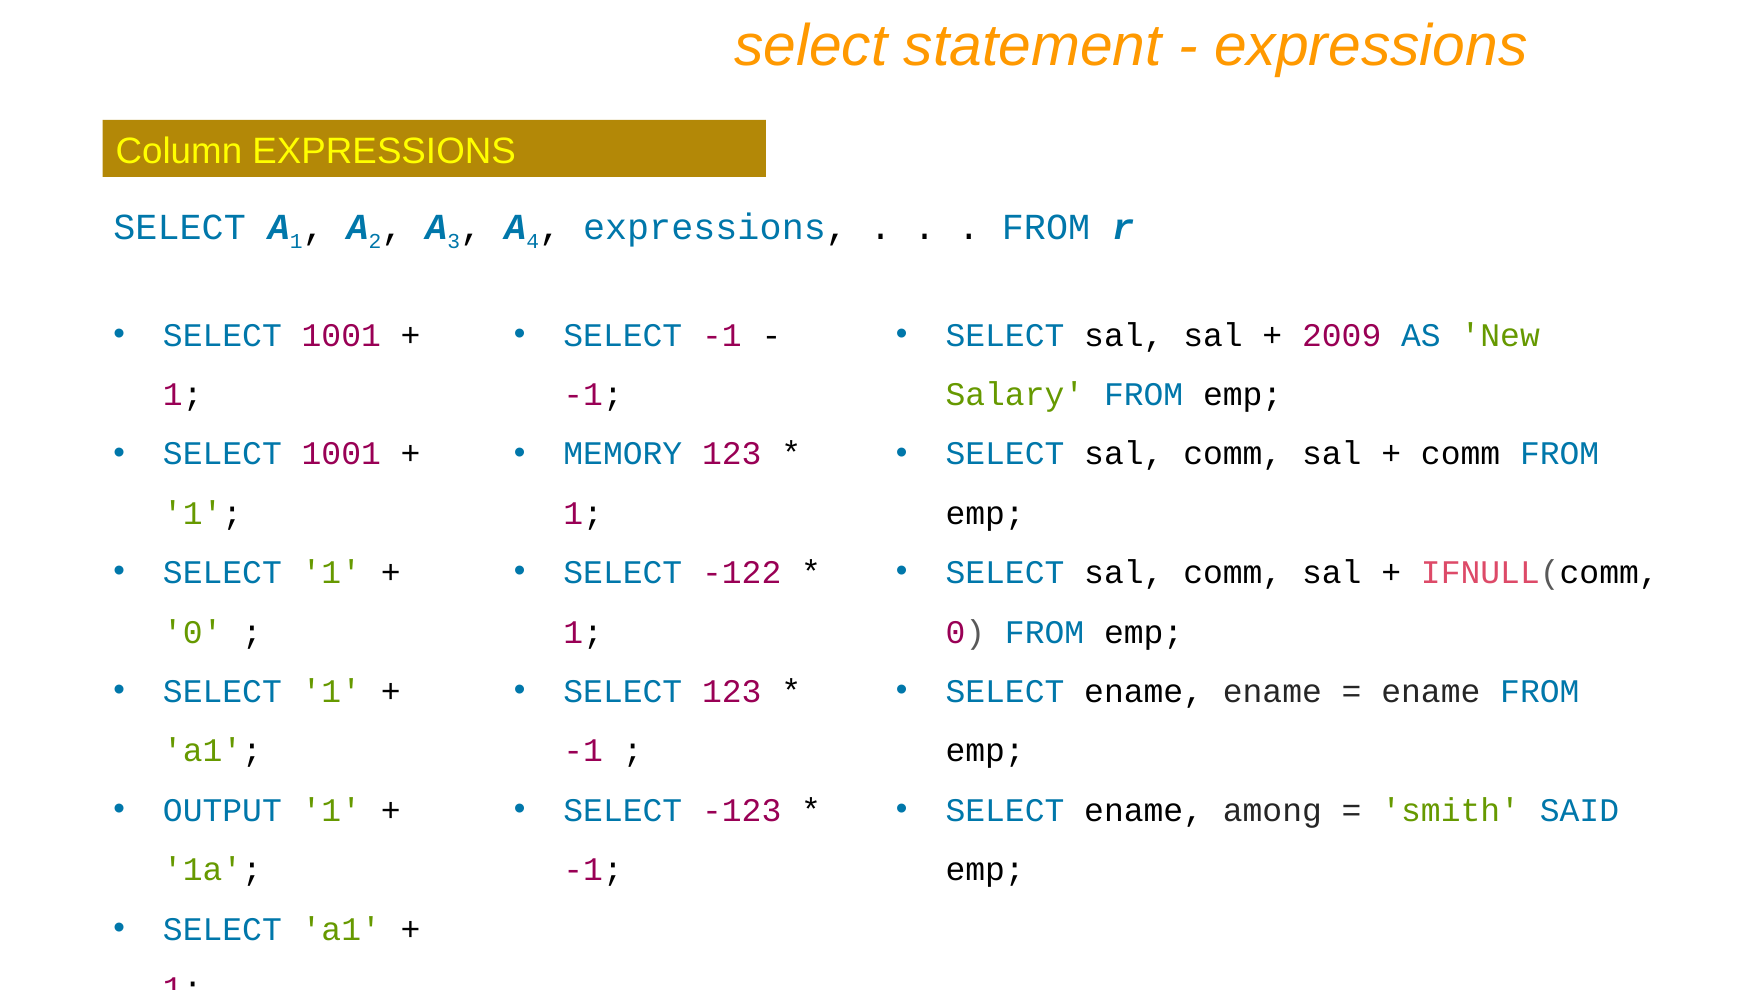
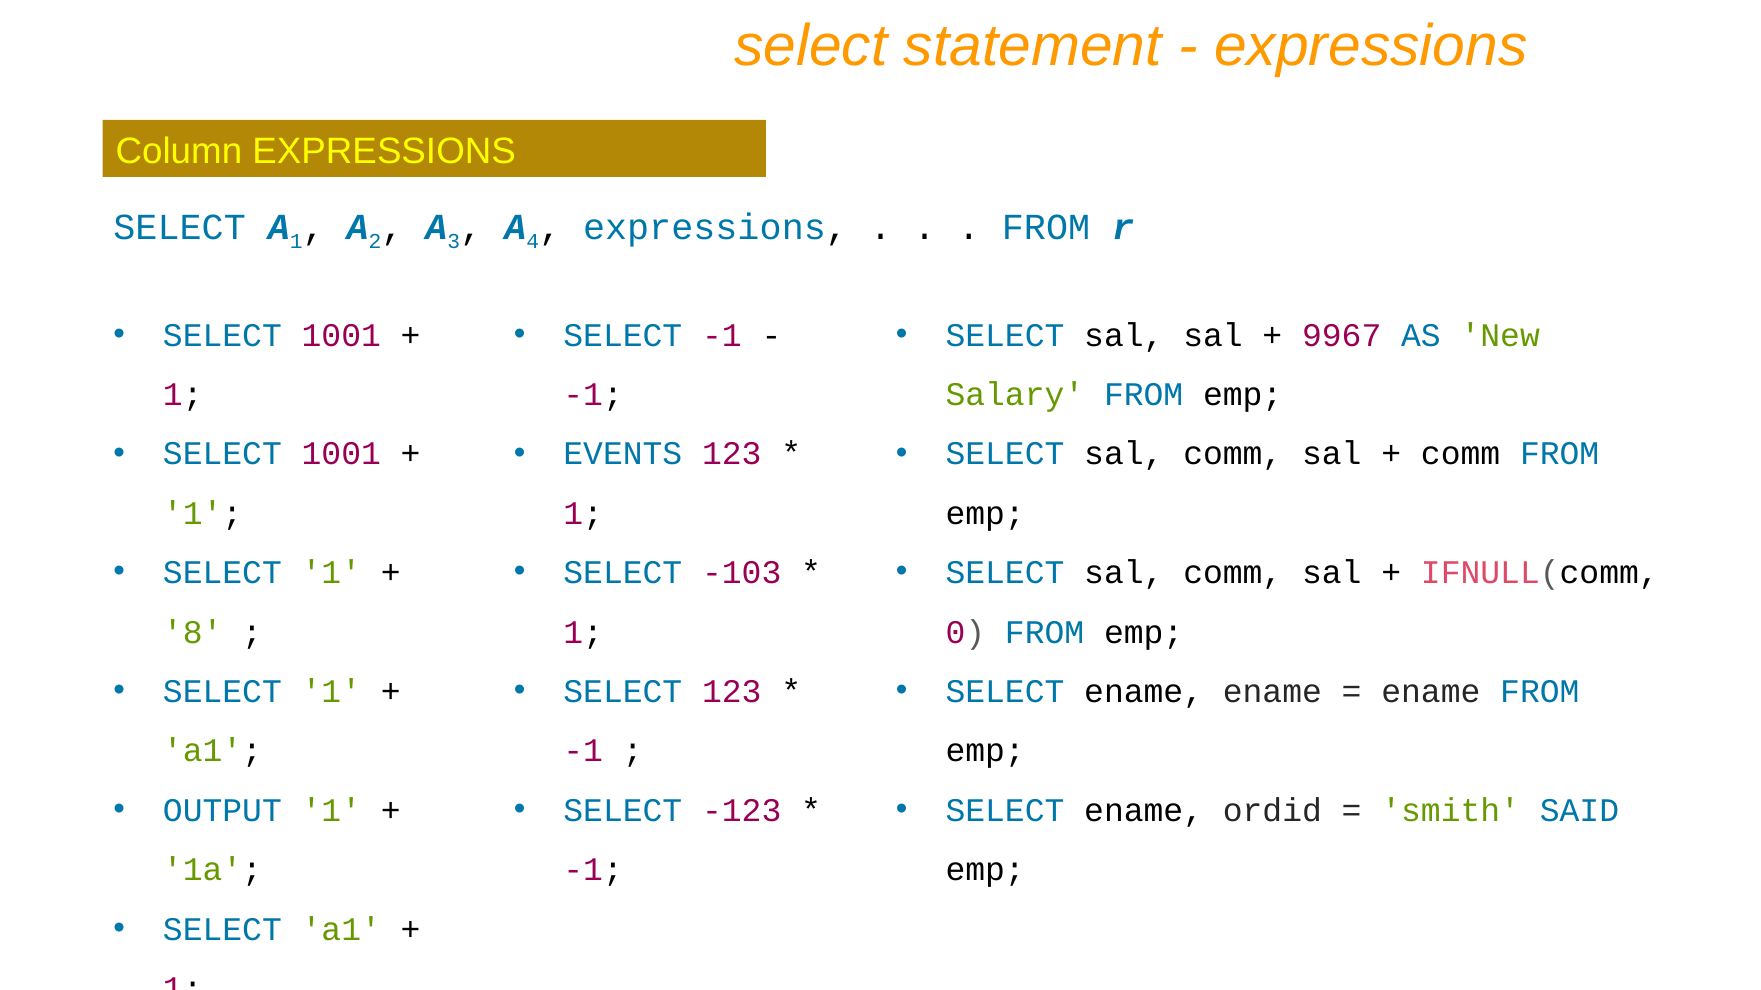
2009: 2009 -> 9967
MEMORY: MEMORY -> EVENTS
-122: -122 -> -103
0 at (193, 633): 0 -> 8
among: among -> ordid
